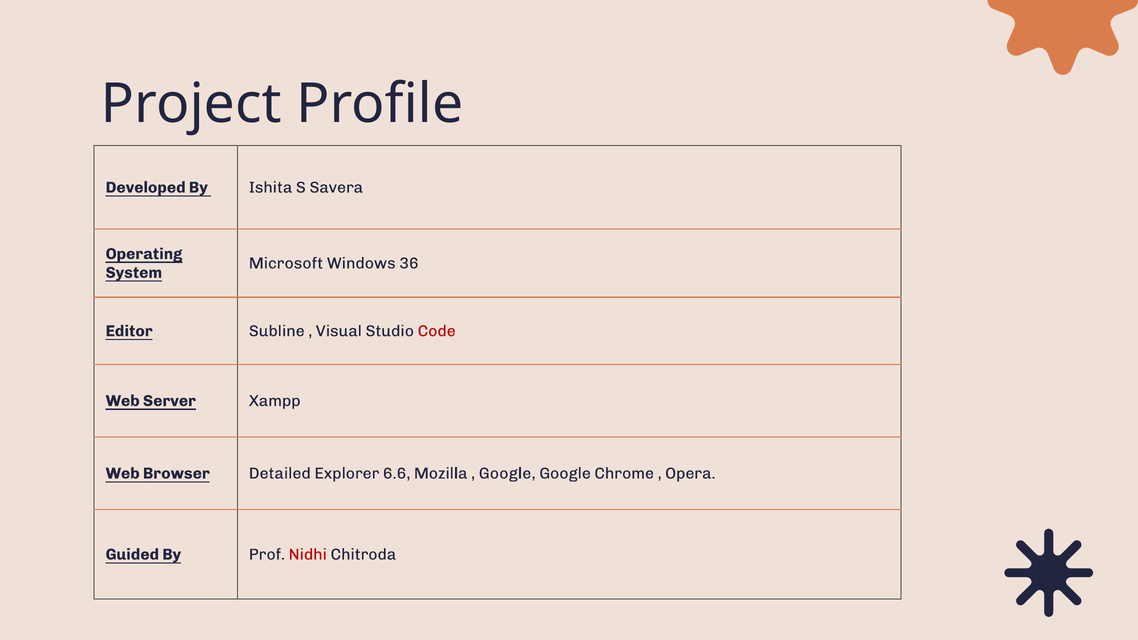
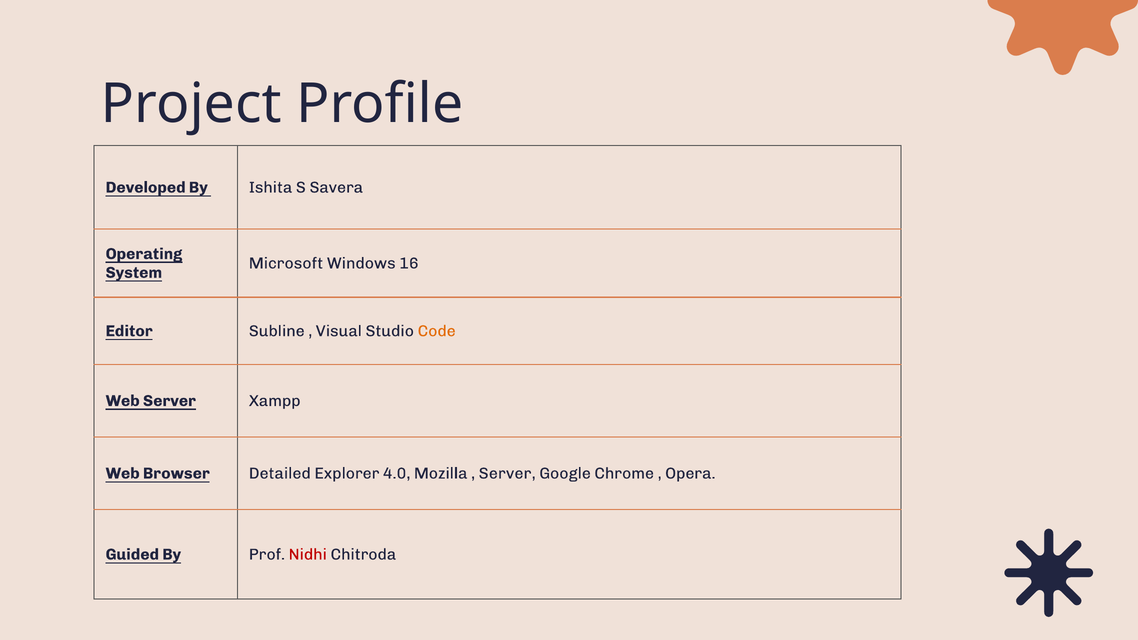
36: 36 -> 16
Code colour: red -> orange
6.6: 6.6 -> 4.0
Google at (507, 473): Google -> Server
